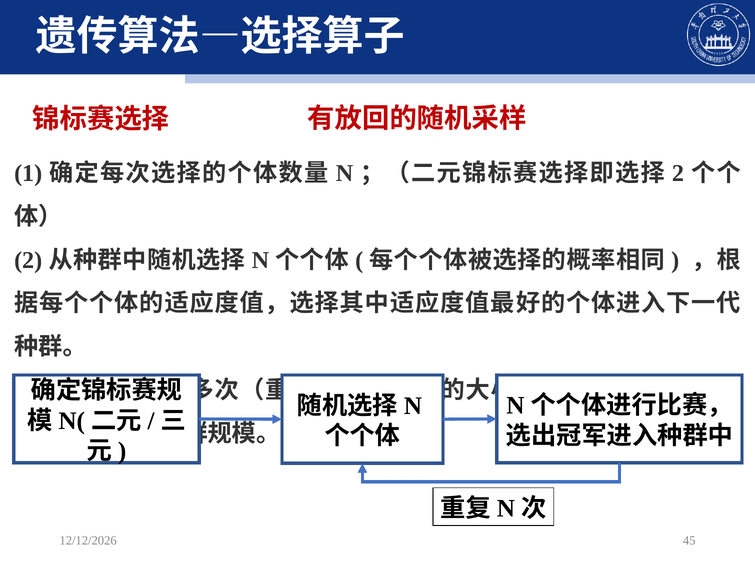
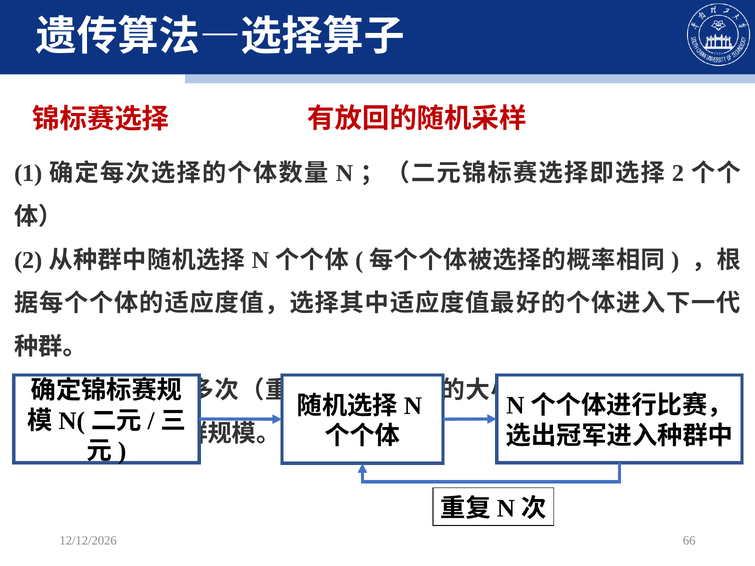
45: 45 -> 66
